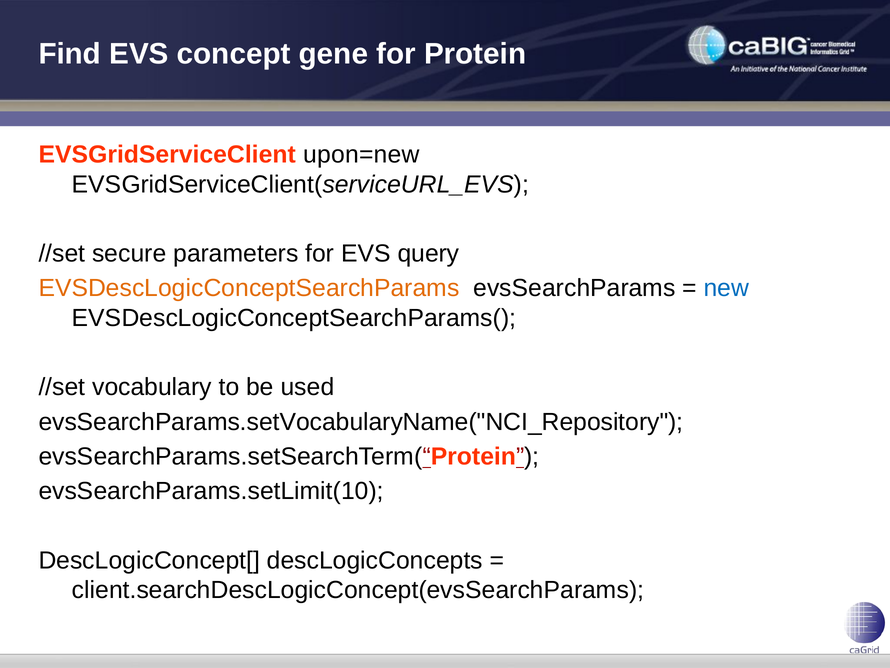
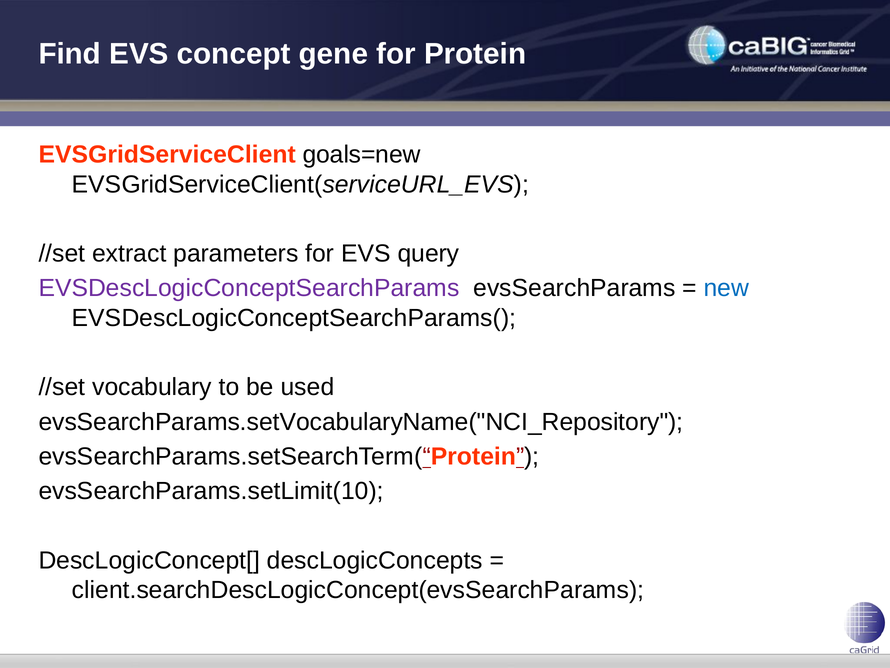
upon=new: upon=new -> goals=new
secure: secure -> extract
EVSDescLogicConceptSearchParams colour: orange -> purple
